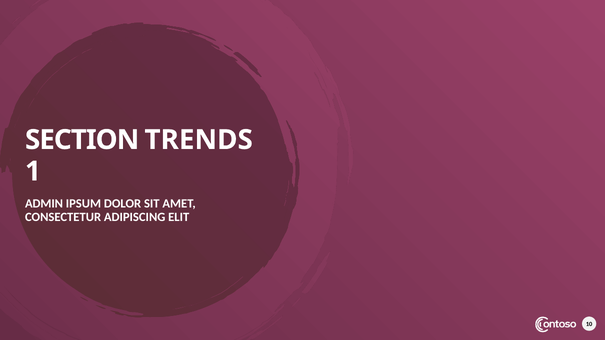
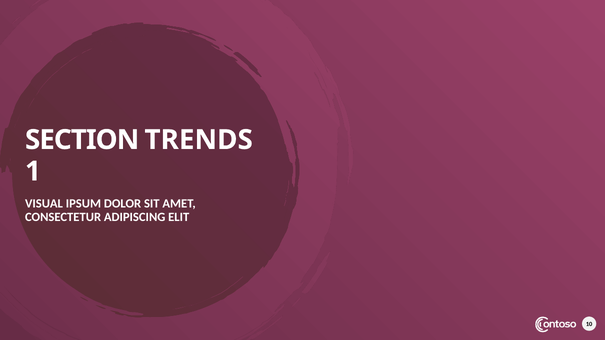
ADMIN: ADMIN -> VISUAL
